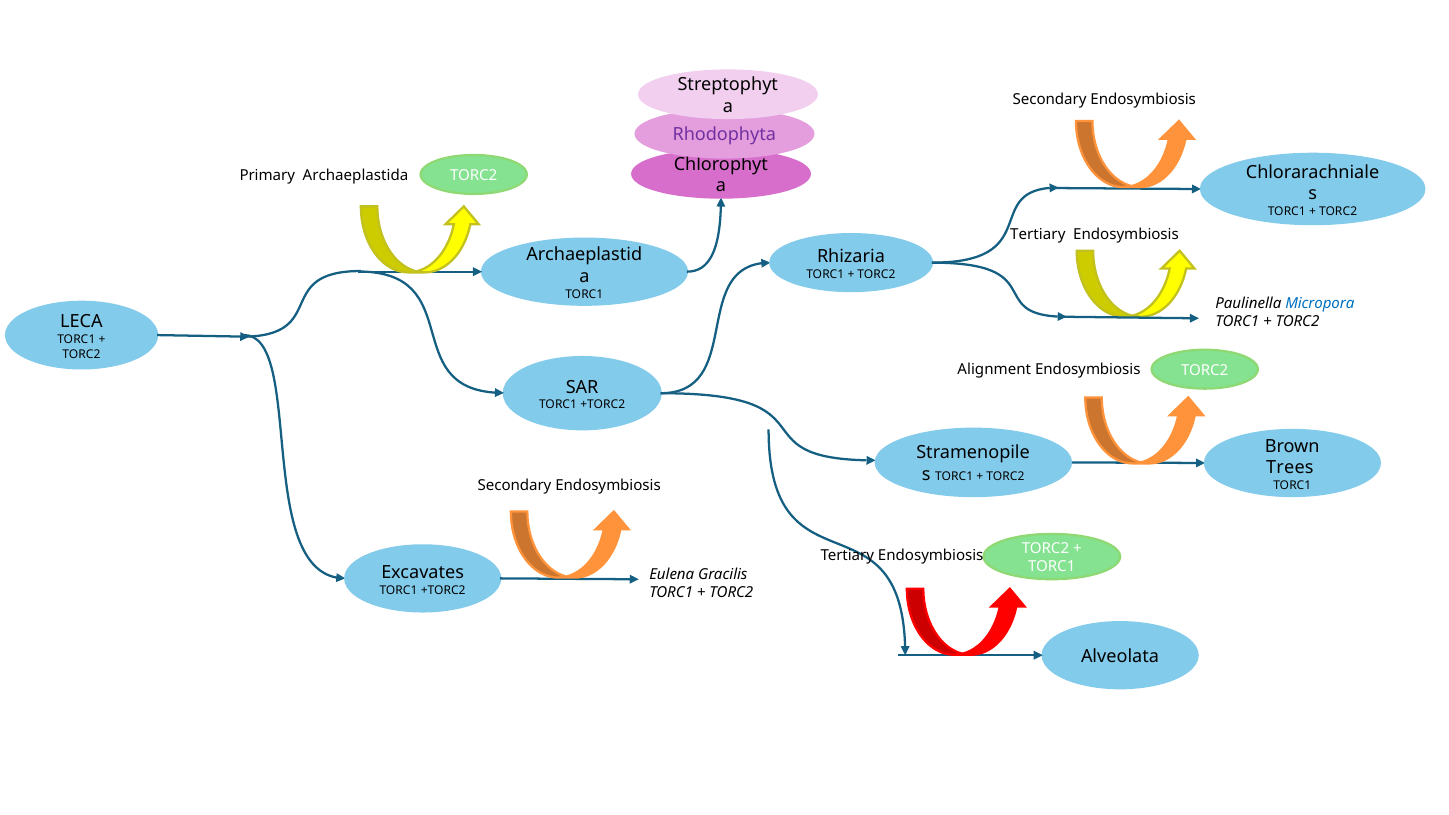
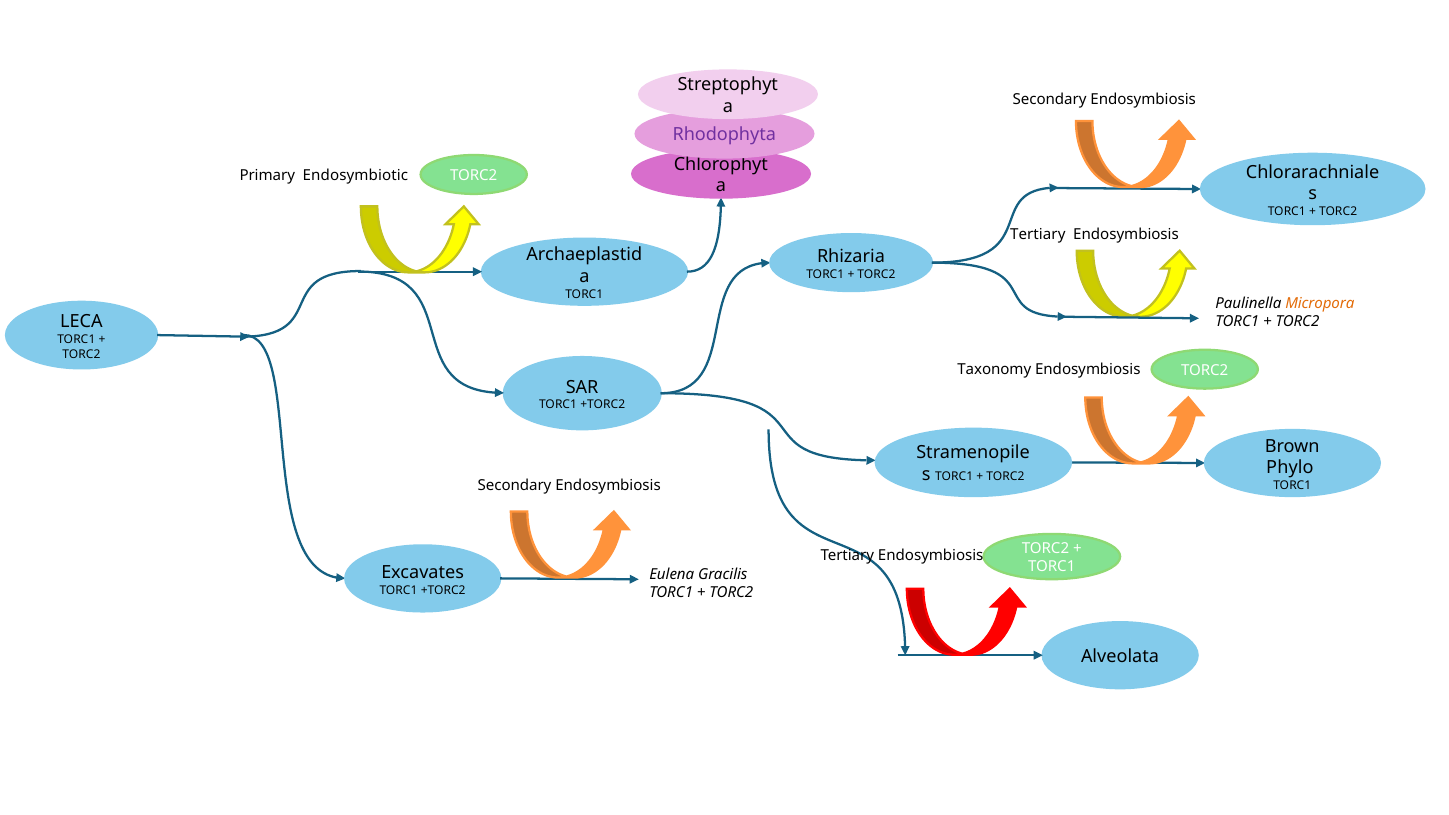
Archaeplastida: Archaeplastida -> Endosymbiotic
Micropora colour: blue -> orange
Alignment: Alignment -> Taxonomy
Trees: Trees -> Phylo
